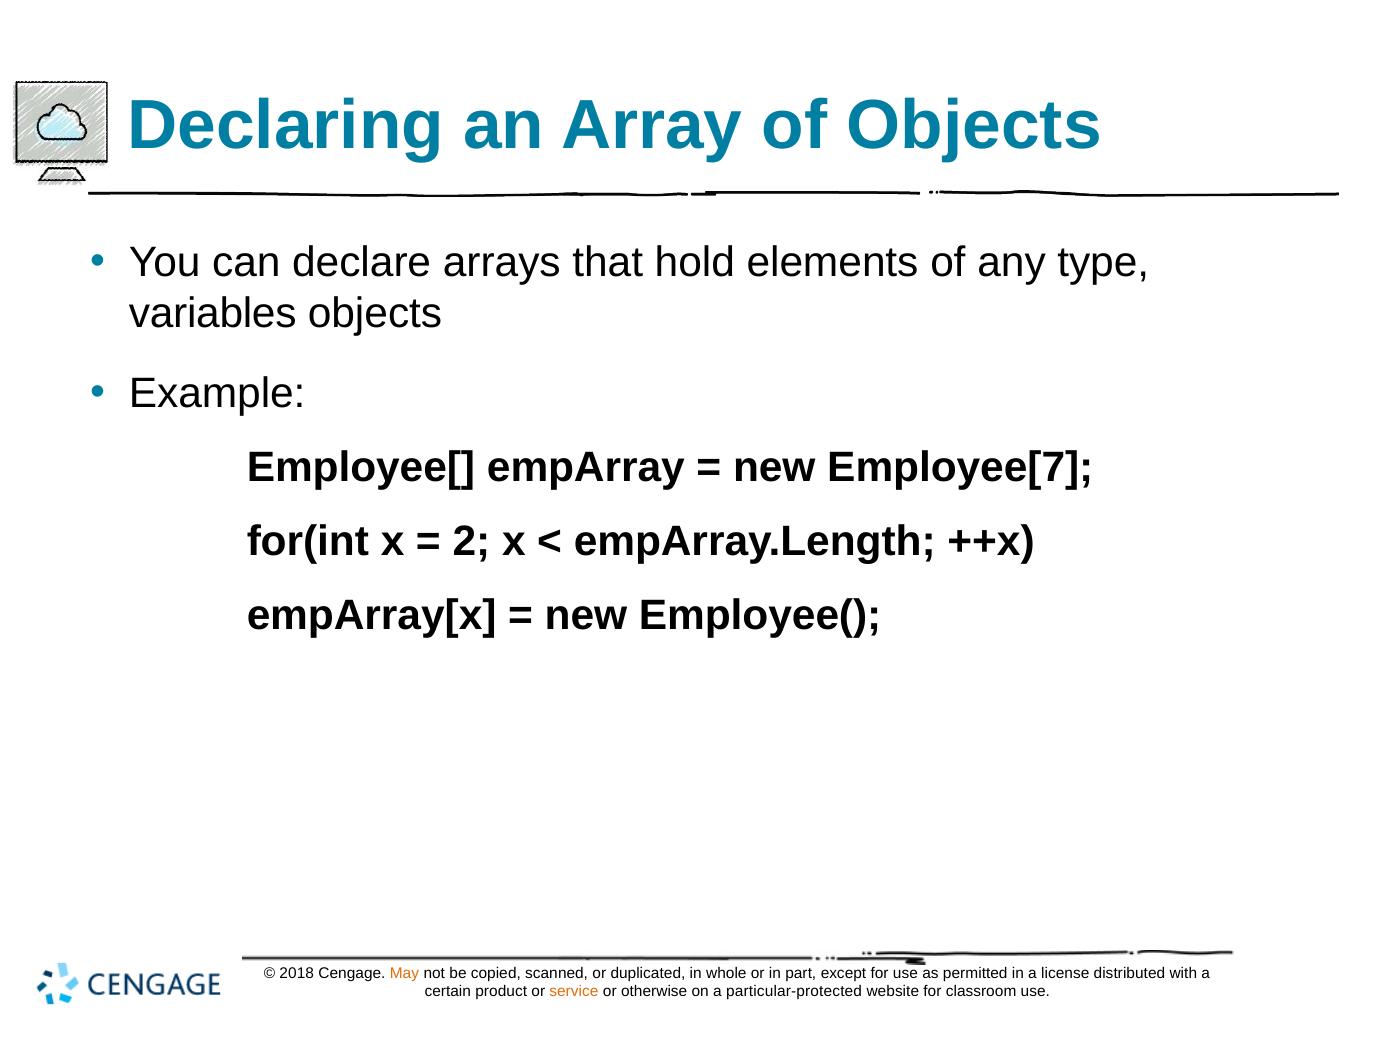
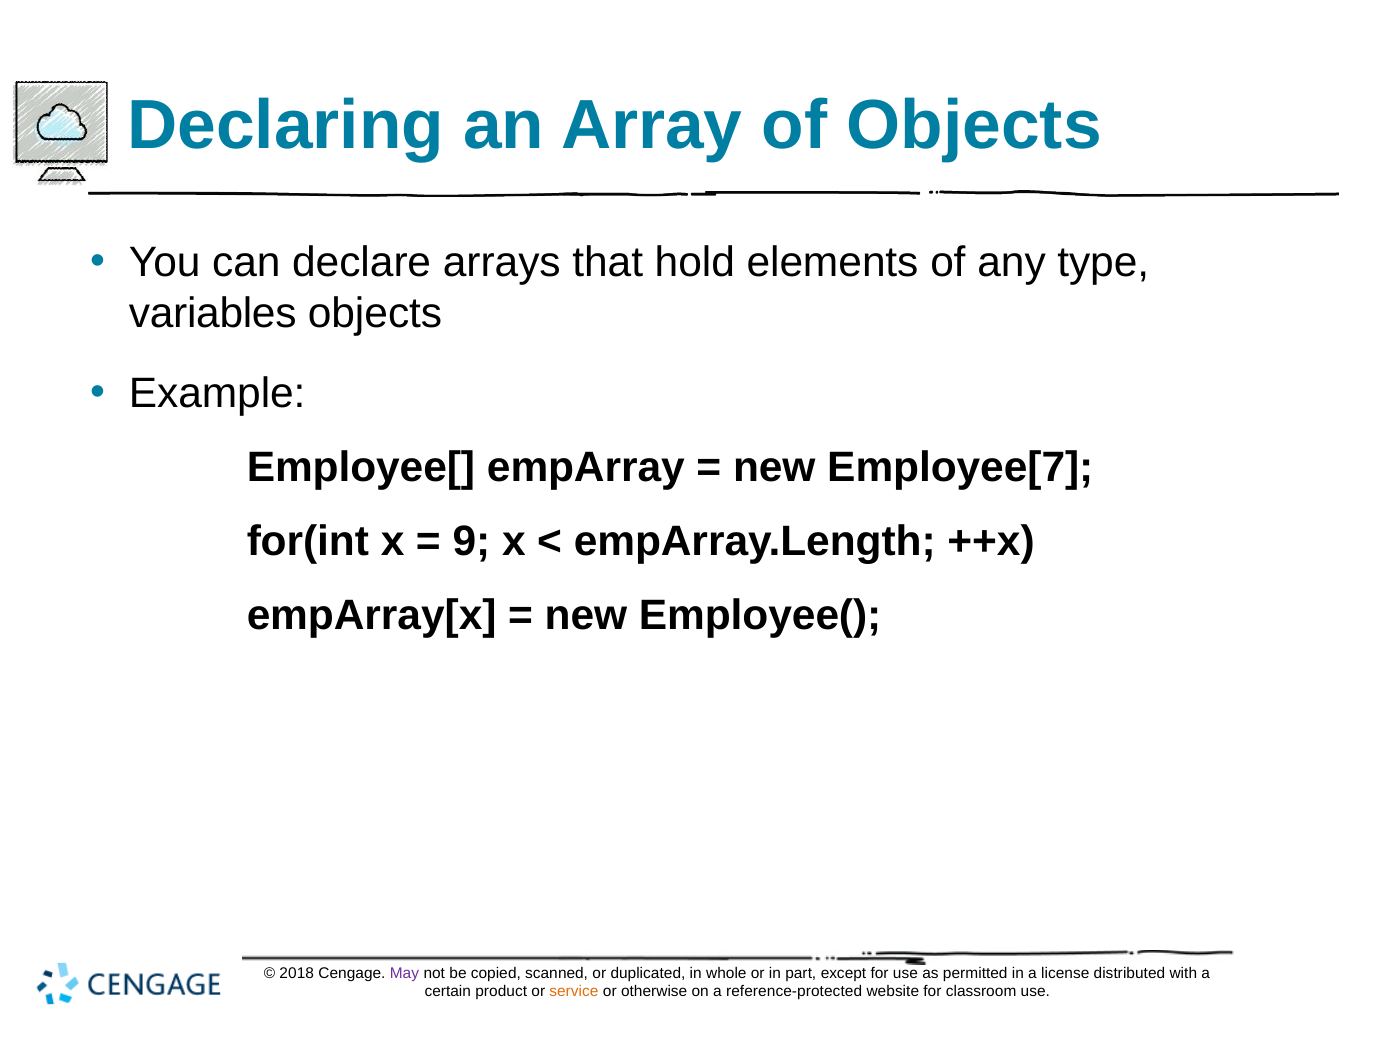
2: 2 -> 9
May colour: orange -> purple
particular-protected: particular-protected -> reference-protected
